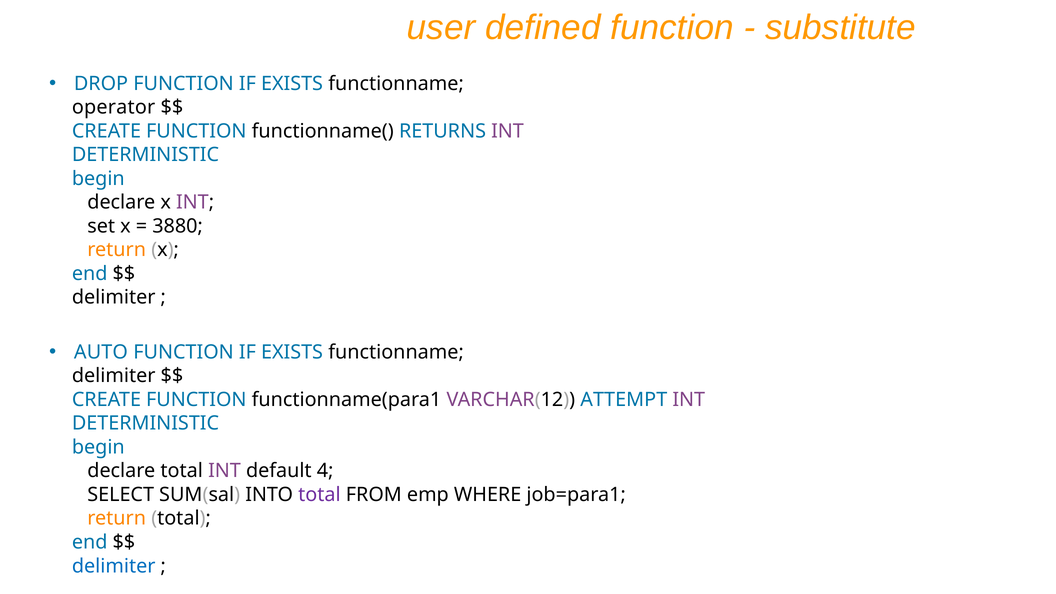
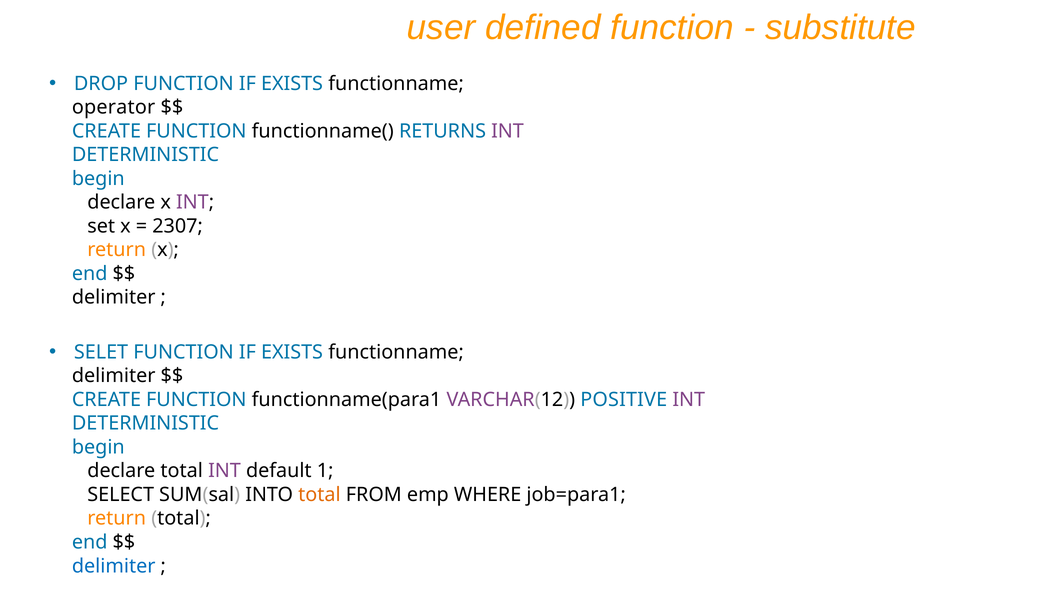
3880: 3880 -> 2307
AUTO: AUTO -> SELET
ATTEMPT: ATTEMPT -> POSITIVE
4: 4 -> 1
total at (319, 495) colour: purple -> orange
